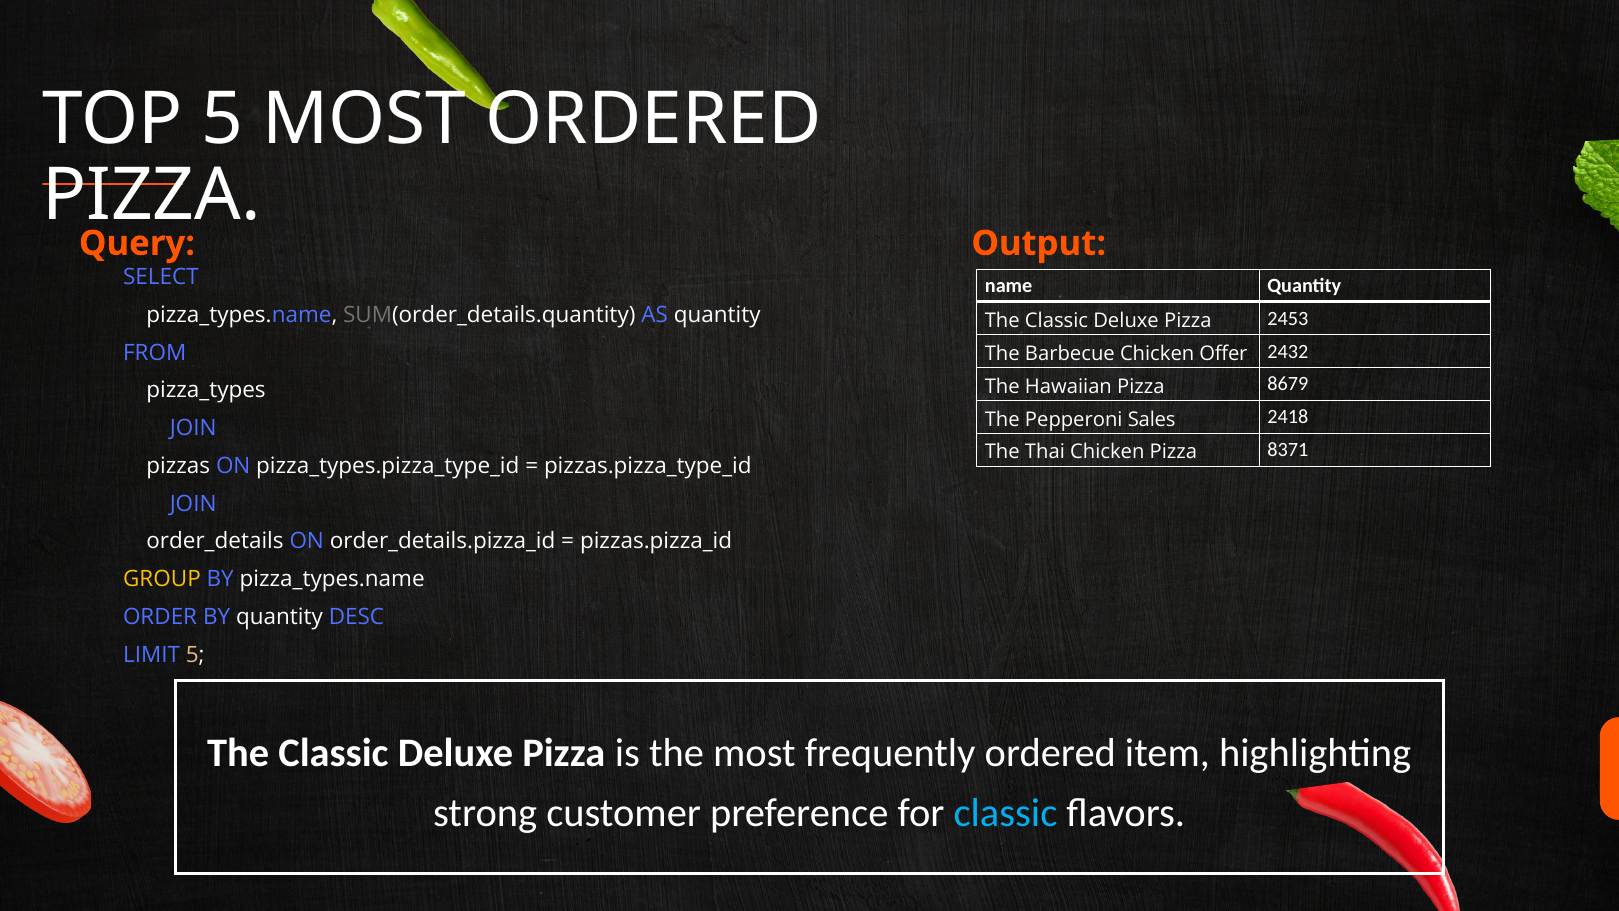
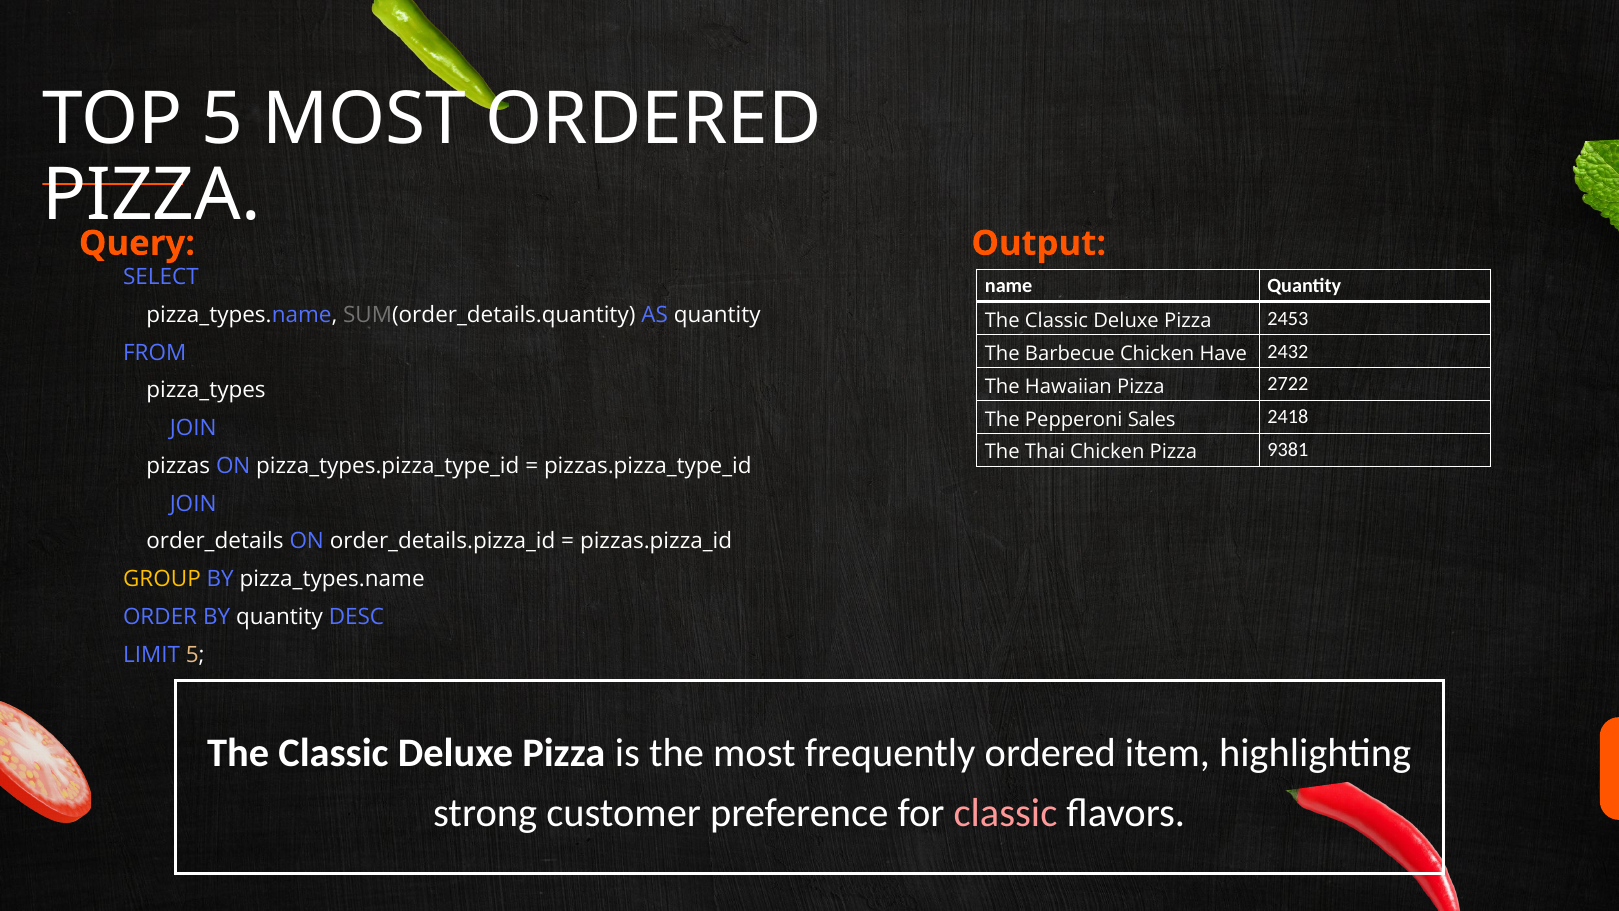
Offer: Offer -> Have
8679: 8679 -> 2722
8371: 8371 -> 9381
classic at (1005, 813) colour: light blue -> pink
